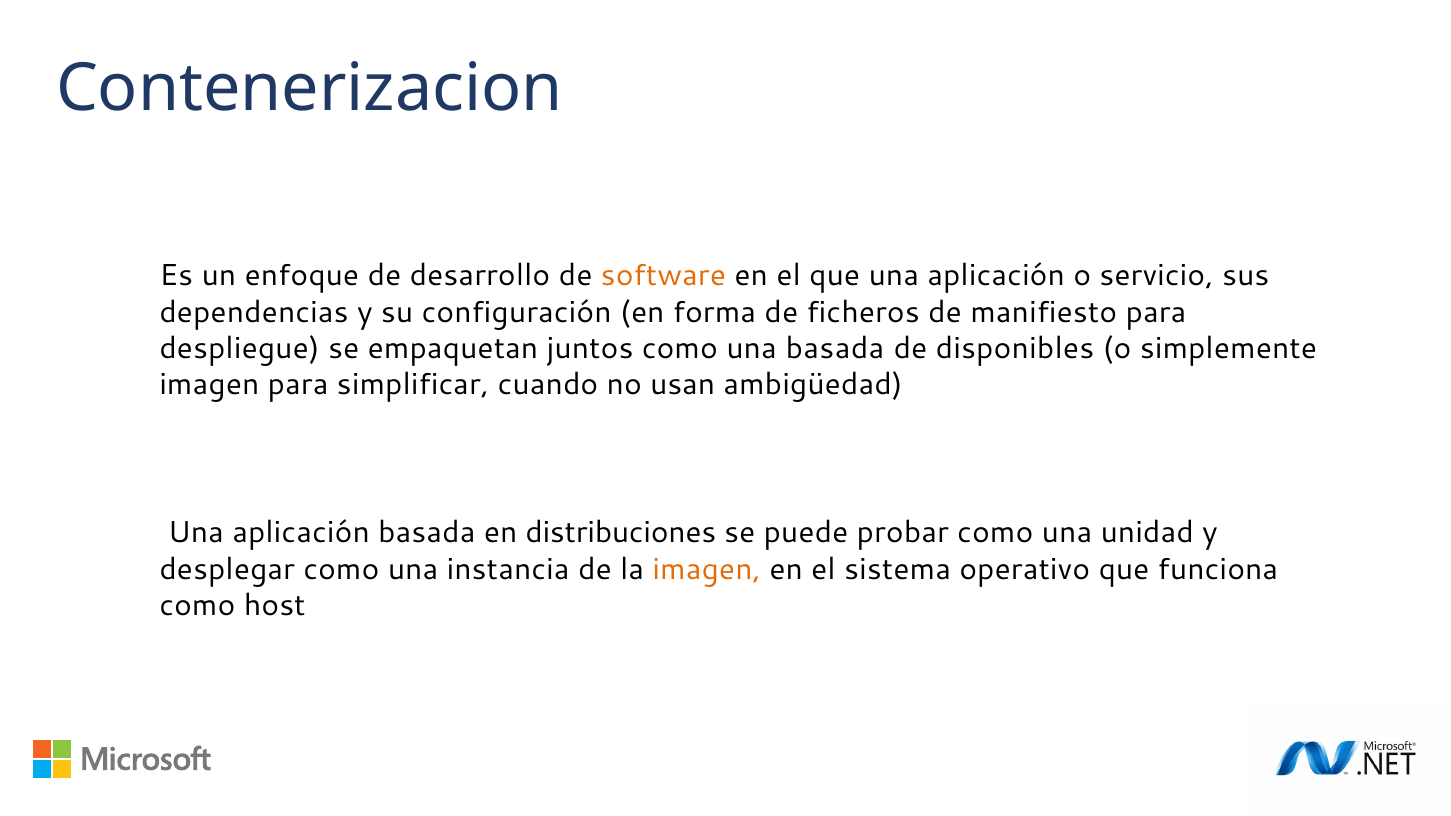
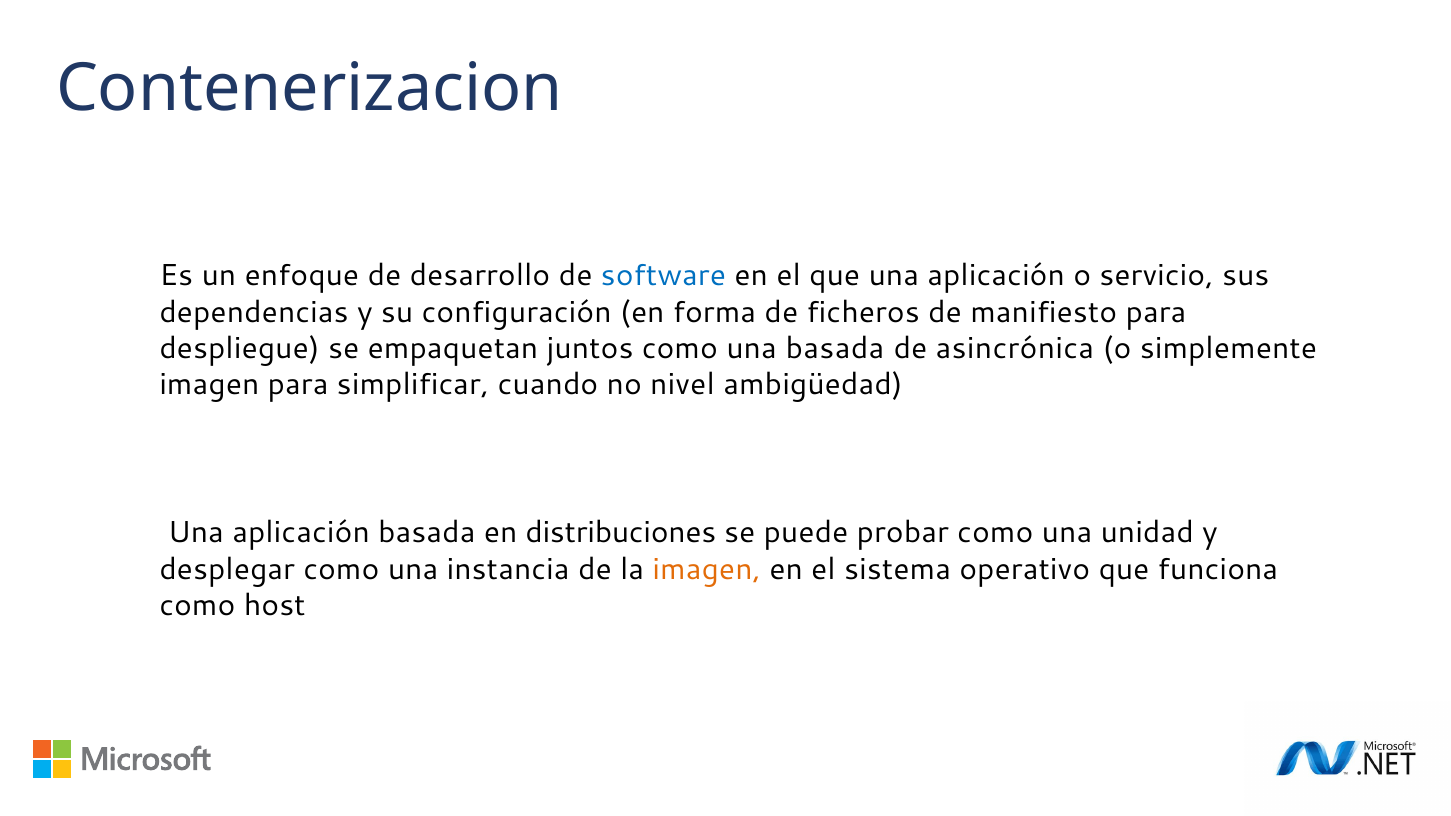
software colour: orange -> blue
disponibles: disponibles -> asincrónica
usan: usan -> nivel
